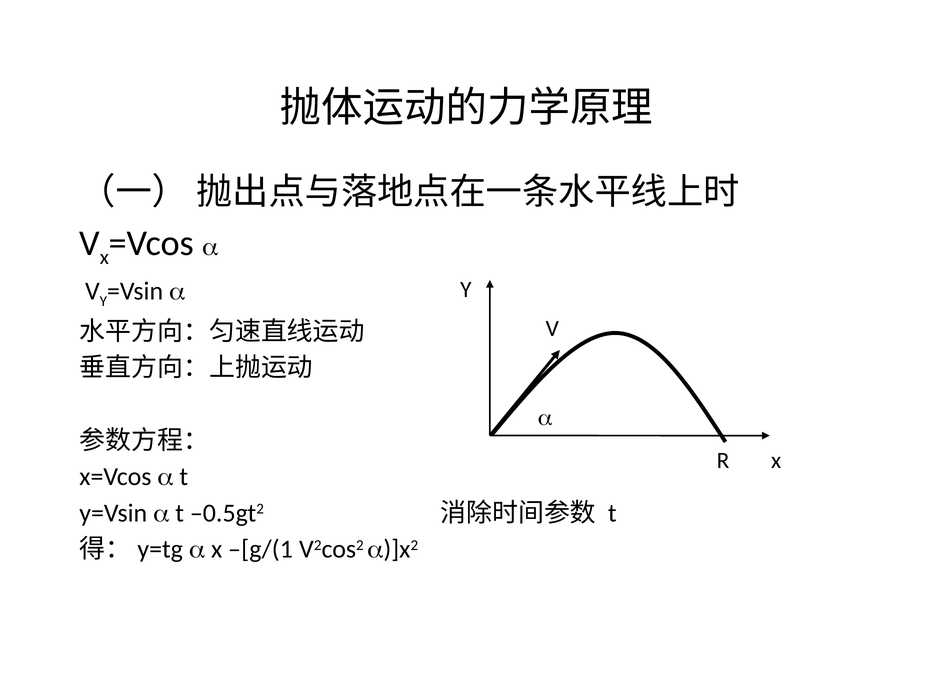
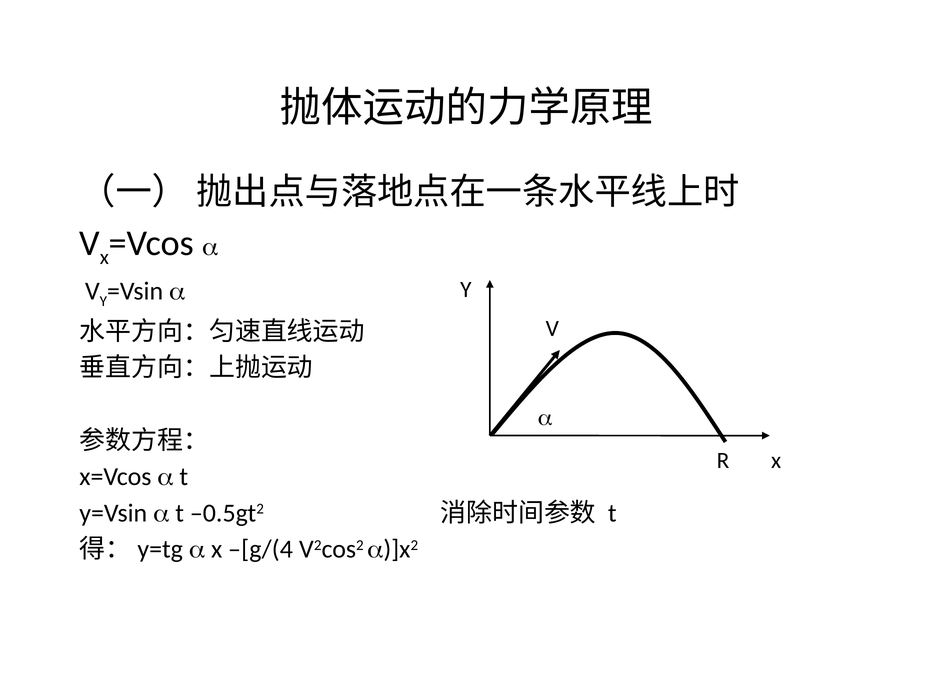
–[g/(1: –[g/(1 -> –[g/(4
